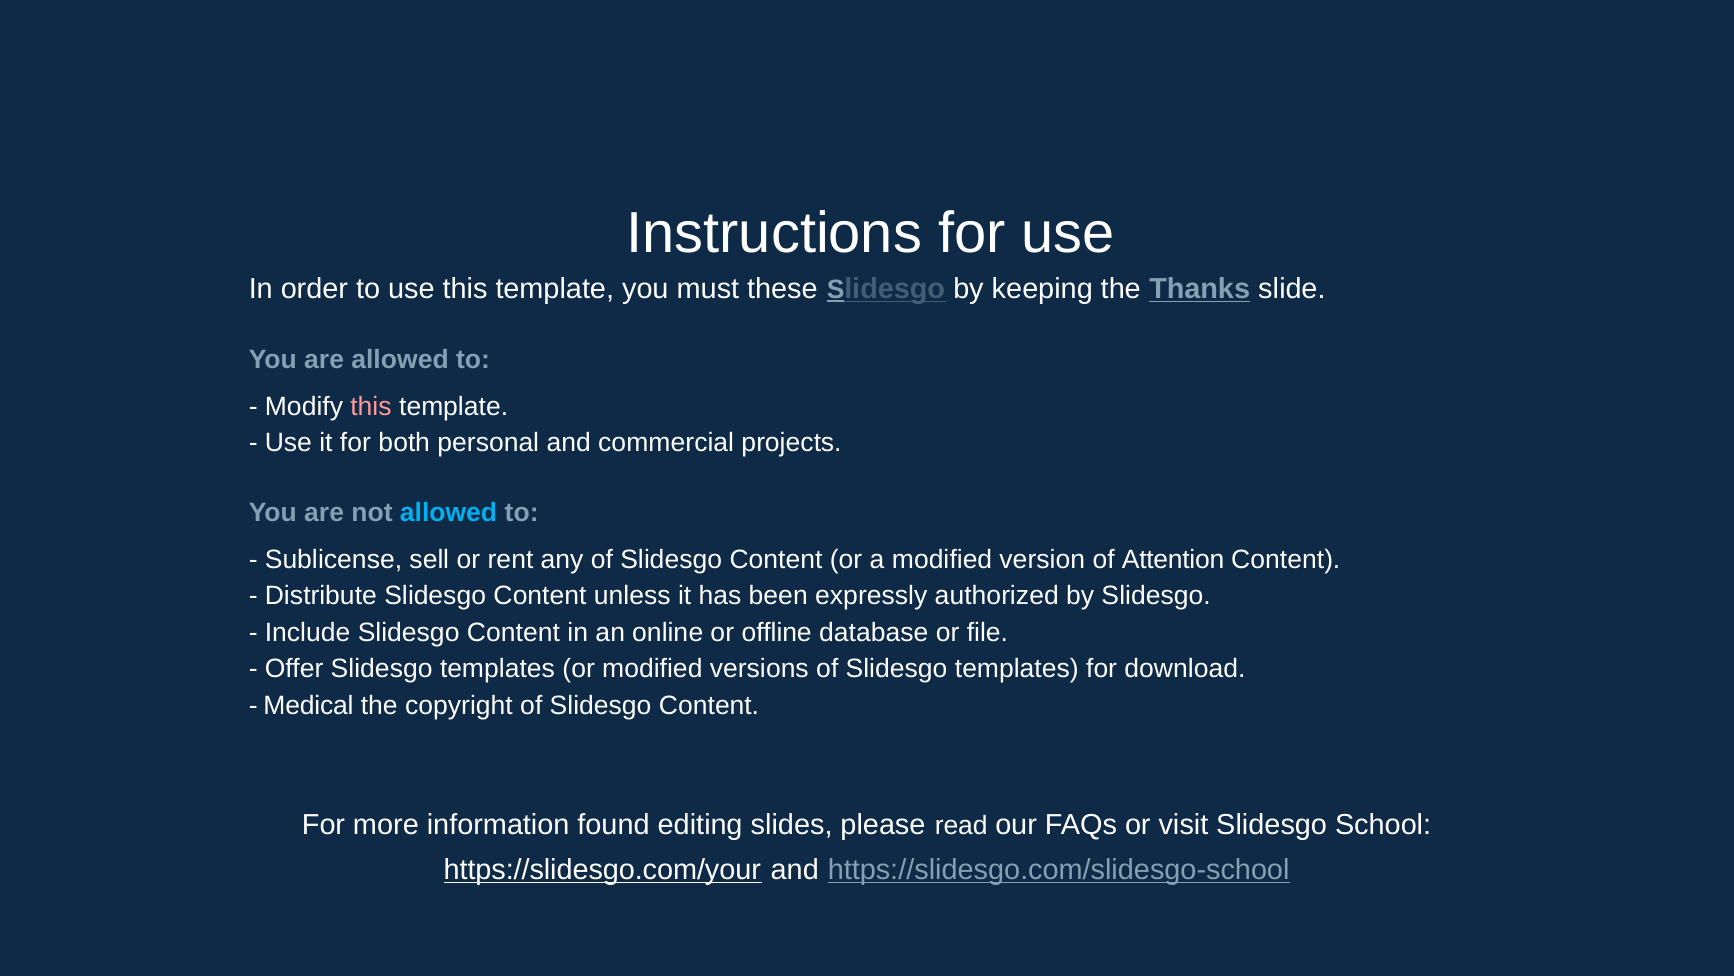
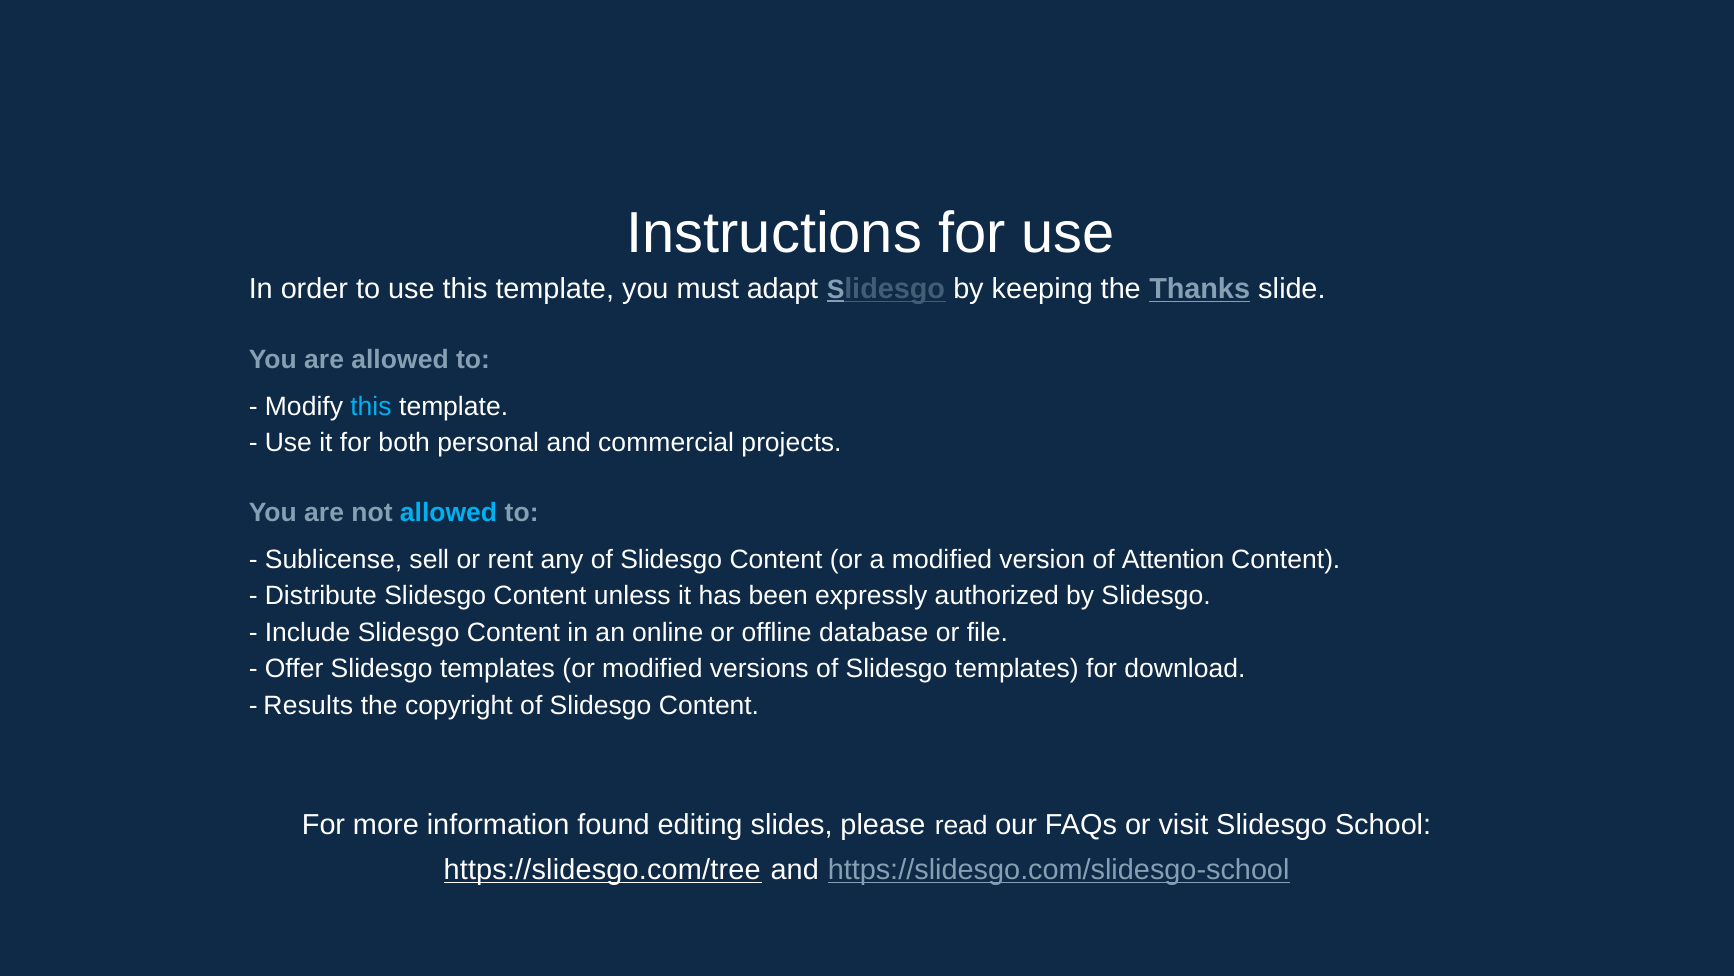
these: these -> adapt
this at (371, 406) colour: pink -> light blue
Medical: Medical -> Results
https://slidesgo.com/your: https://slidesgo.com/your -> https://slidesgo.com/tree
